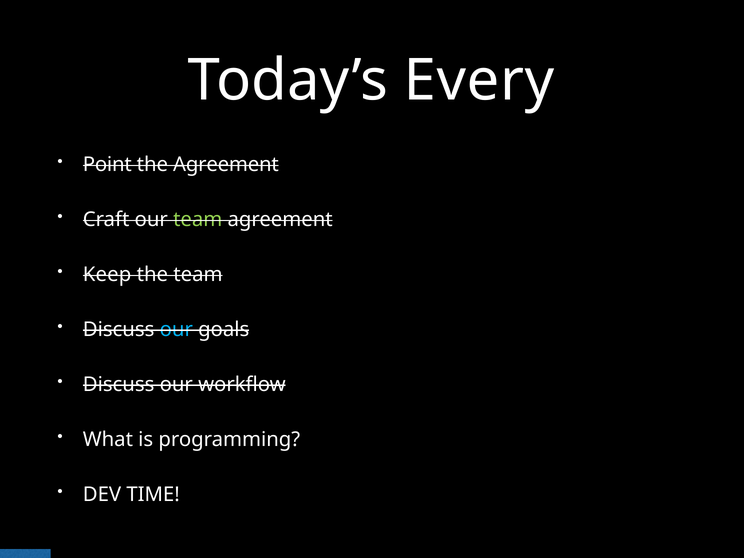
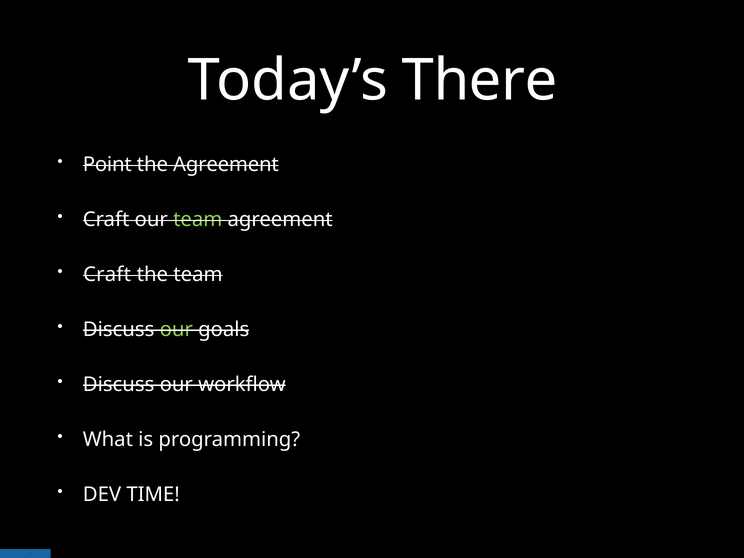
Every: Every -> There
Keep at (107, 275): Keep -> Craft
our at (176, 330) colour: light blue -> light green
